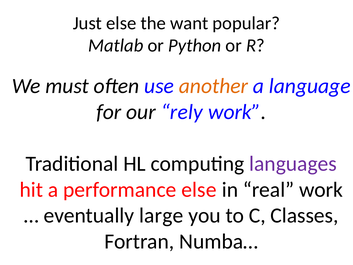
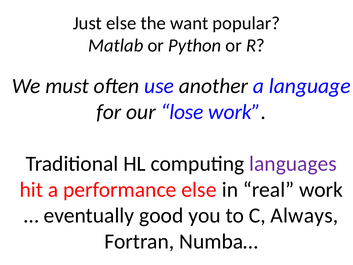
another colour: orange -> black
rely: rely -> lose
large: large -> good
Classes: Classes -> Always
